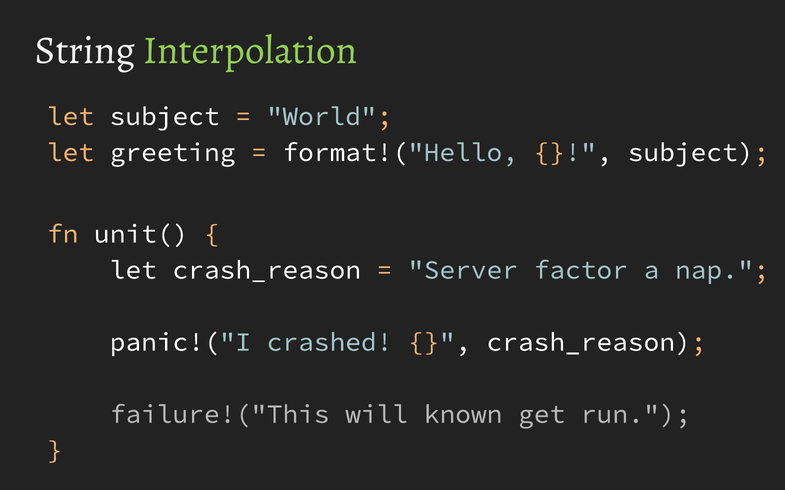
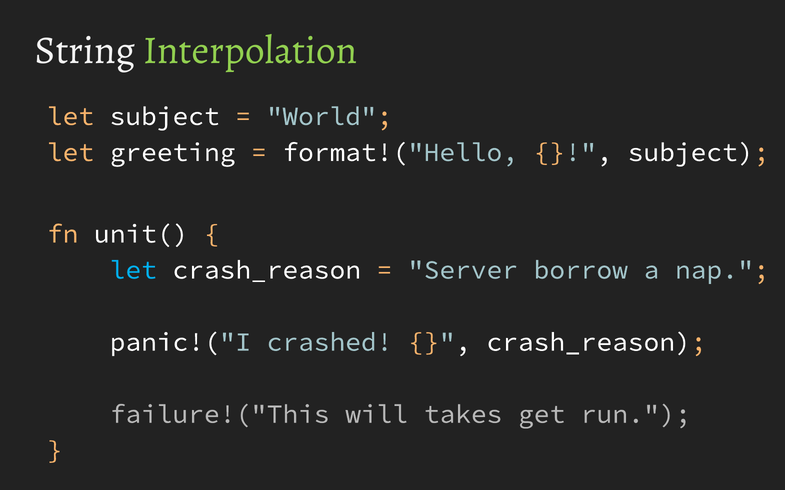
let at (133, 270) colour: white -> light blue
factor: factor -> borrow
known: known -> takes
